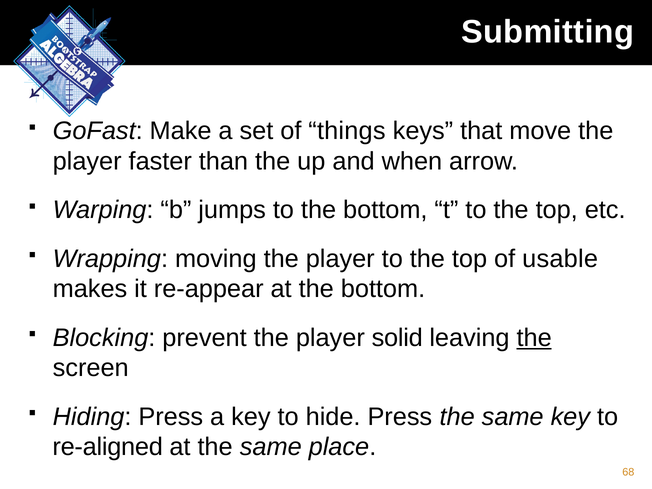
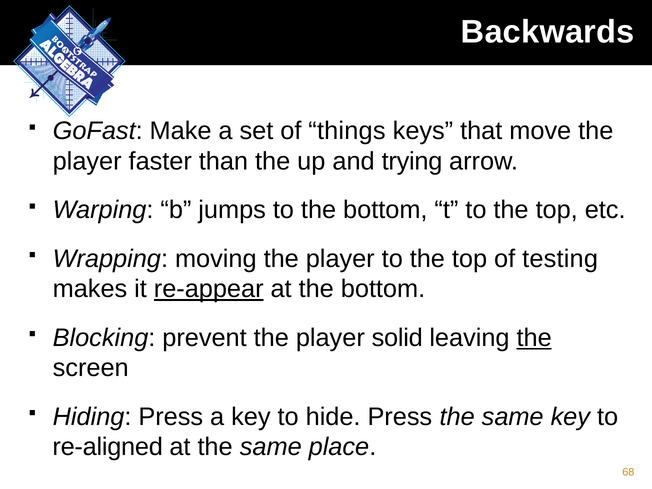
Submitting: Submitting -> Backwards
when: when -> trying
usable: usable -> testing
re-appear underline: none -> present
